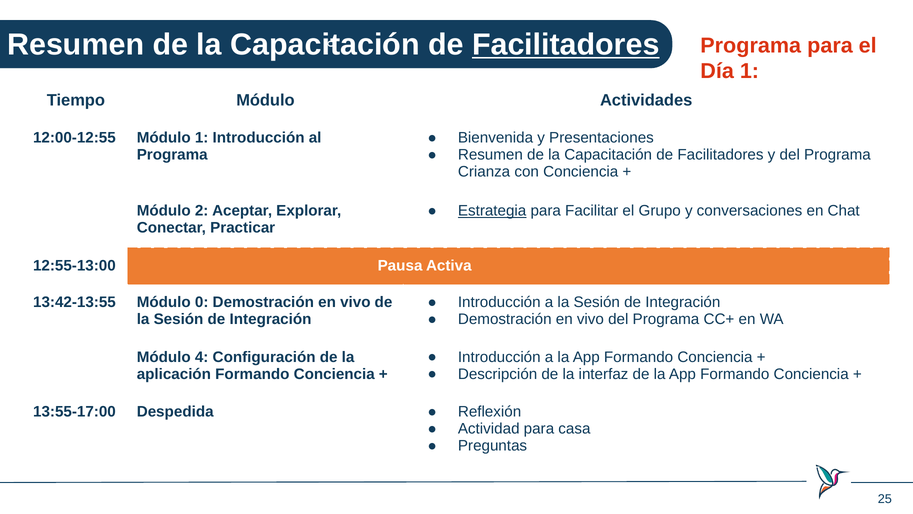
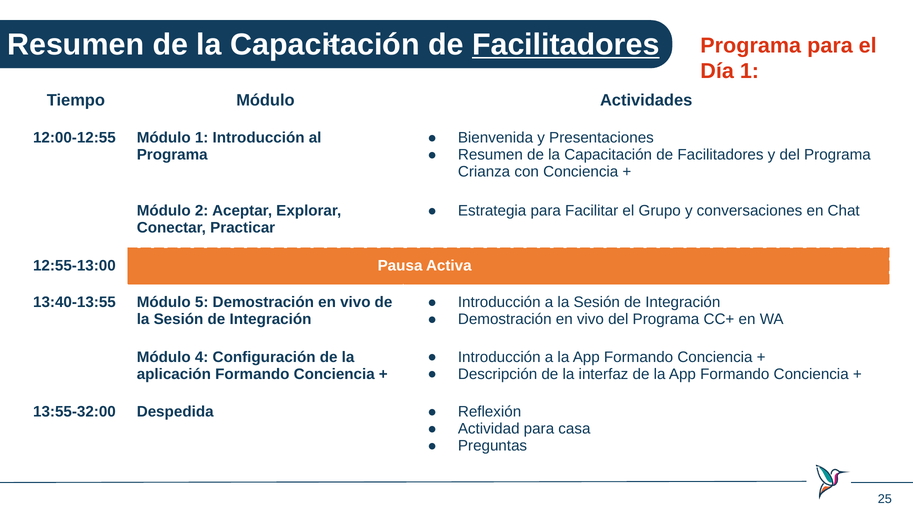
Estrategia underline: present -> none
13:42-13:55: 13:42-13:55 -> 13:40-13:55
0: 0 -> 5
13:55-17:00: 13:55-17:00 -> 13:55-32:00
